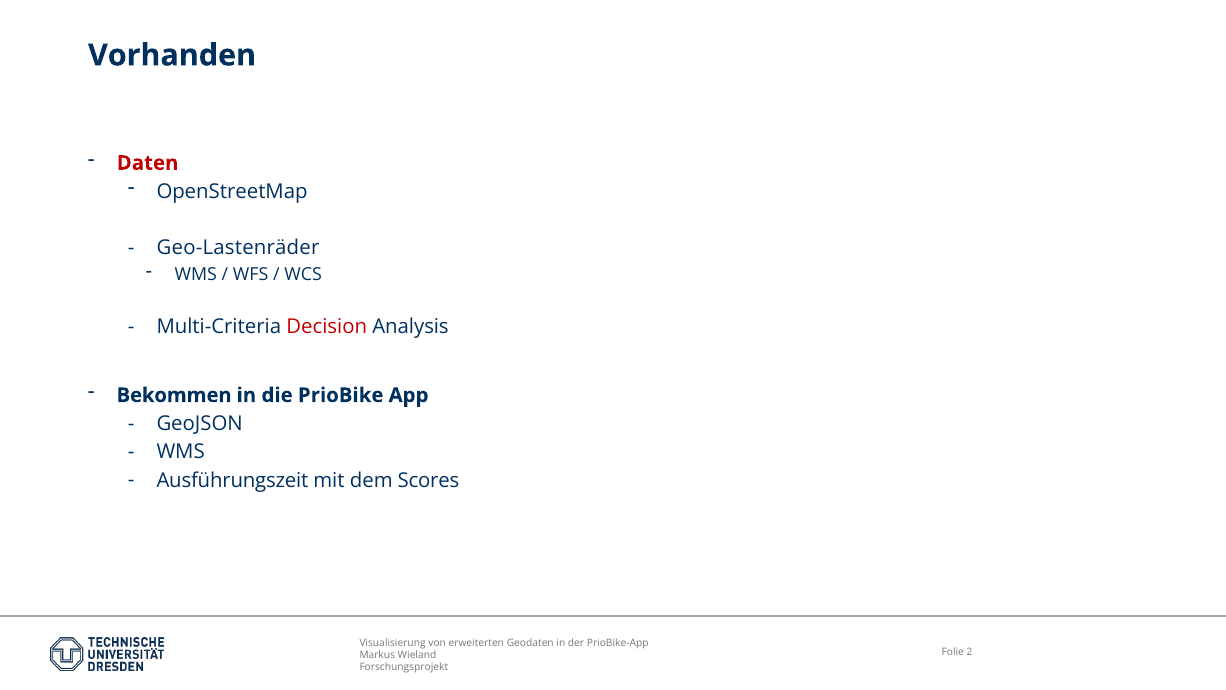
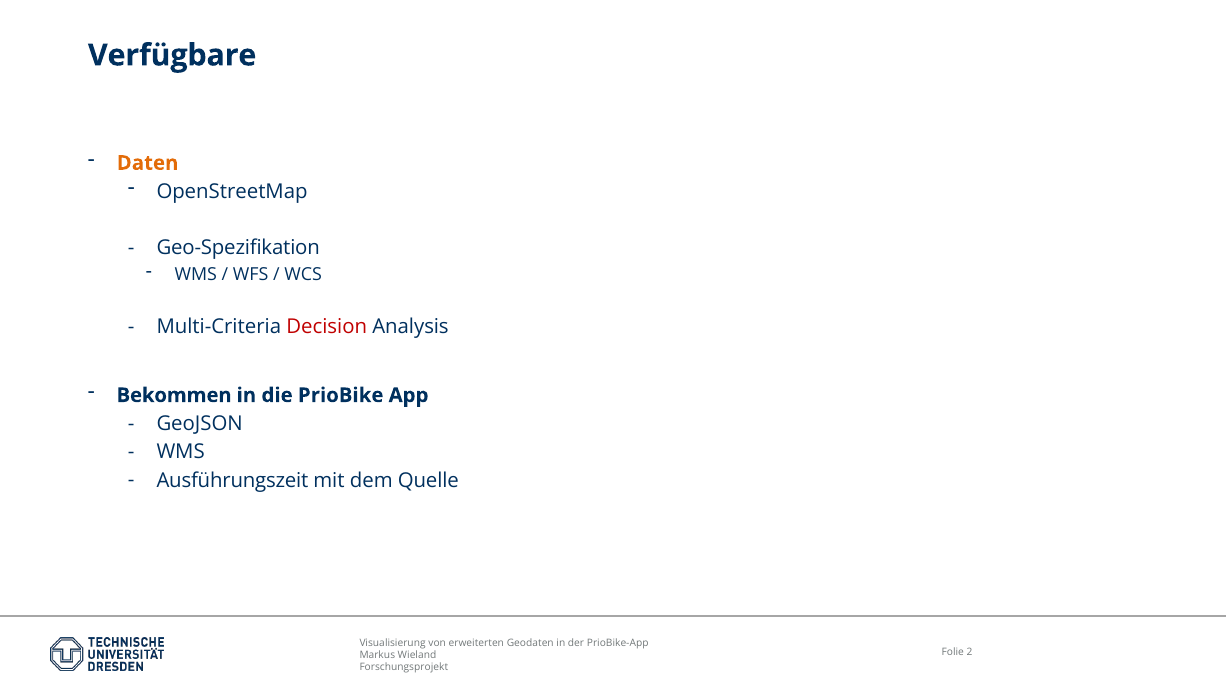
Vorhanden: Vorhanden -> Verfügbare
Daten colour: red -> orange
Geo-Lastenräder: Geo-Lastenräder -> Geo-Spezifikation
Scores: Scores -> Quelle
